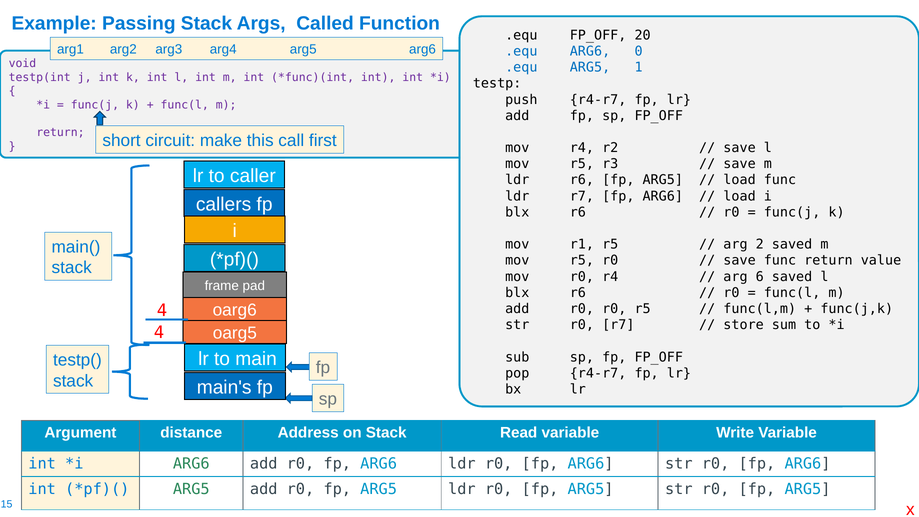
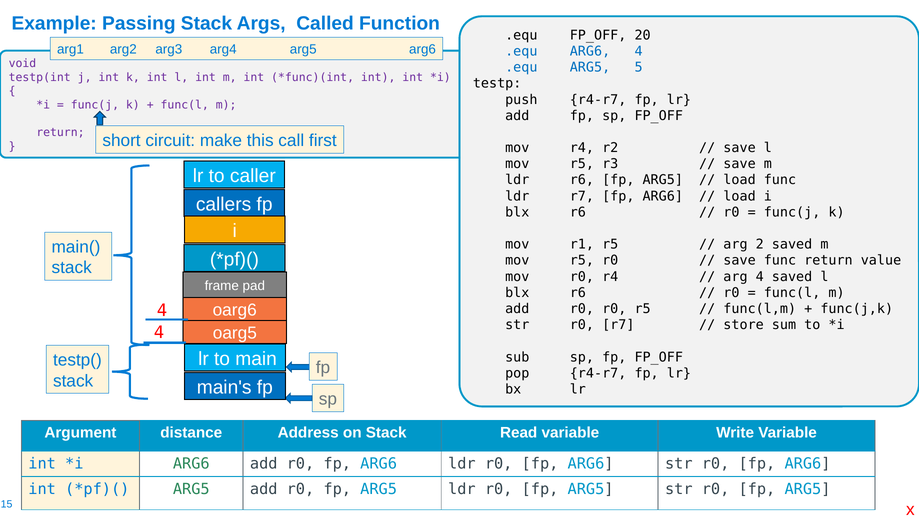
ARG6 0: 0 -> 4
1: 1 -> 5
arg 6: 6 -> 4
